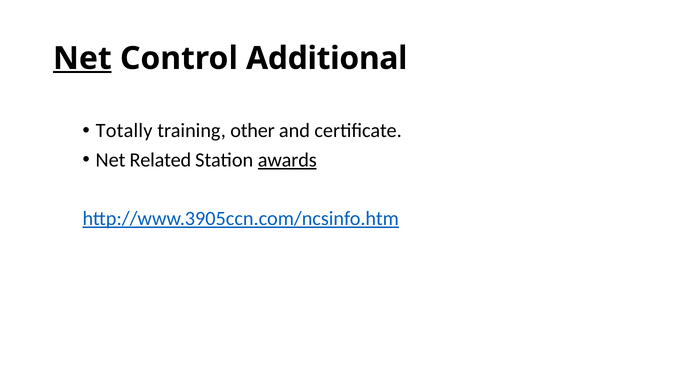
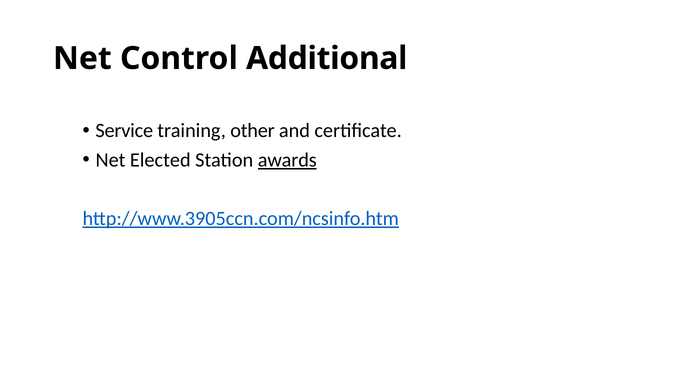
Net at (82, 58) underline: present -> none
Totally: Totally -> Service
Related: Related -> Elected
